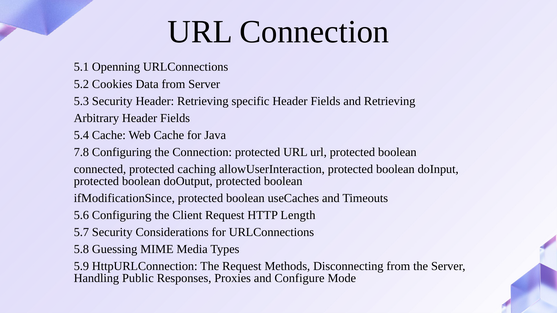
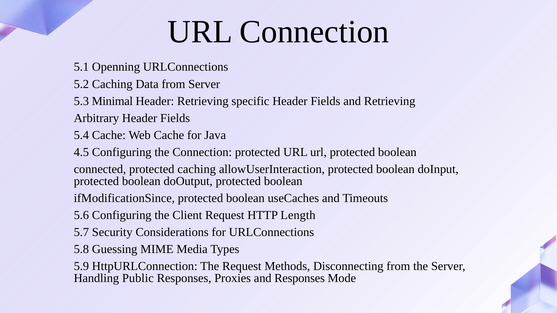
5.2 Cookies: Cookies -> Caching
5.3 Security: Security -> Minimal
7.8: 7.8 -> 4.5
and Configure: Configure -> Responses
